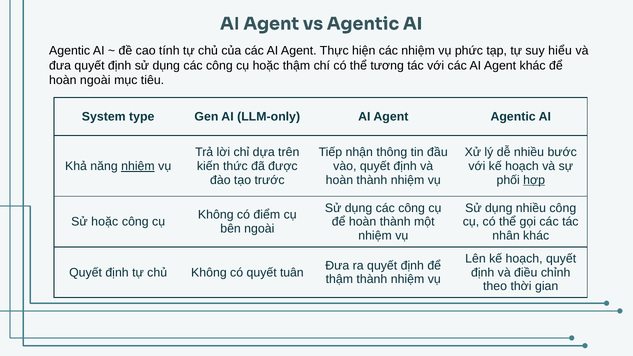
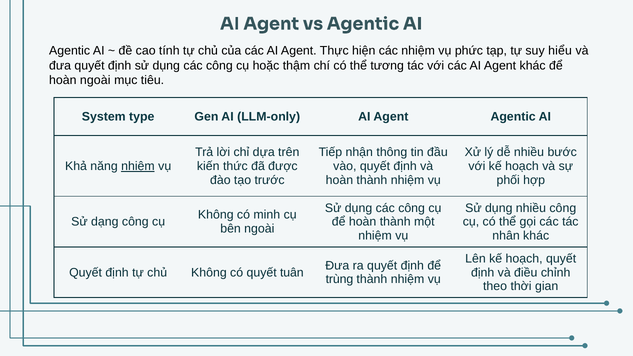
hợp underline: present -> none
điểm: điểm -> minh
Sử hoặc: hoặc -> dạng
thậm at (339, 279): thậm -> trùng
